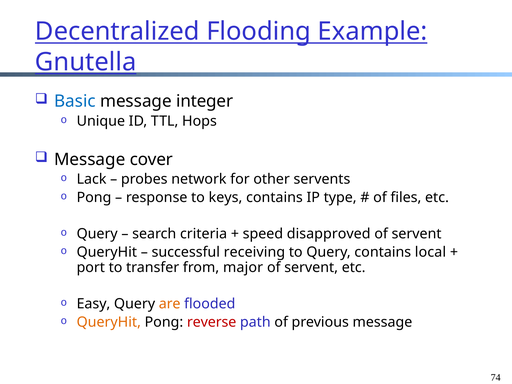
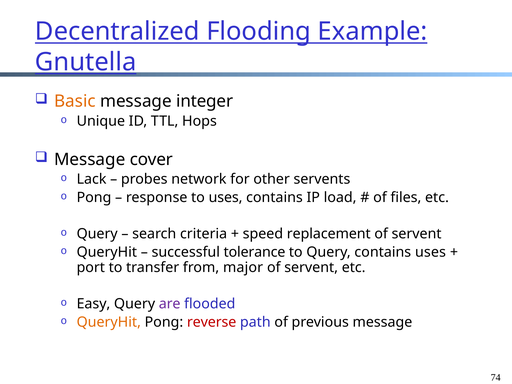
Basic colour: blue -> orange
to keys: keys -> uses
type: type -> load
disapproved: disapproved -> replacement
receiving: receiving -> tolerance
contains local: local -> uses
are colour: orange -> purple
